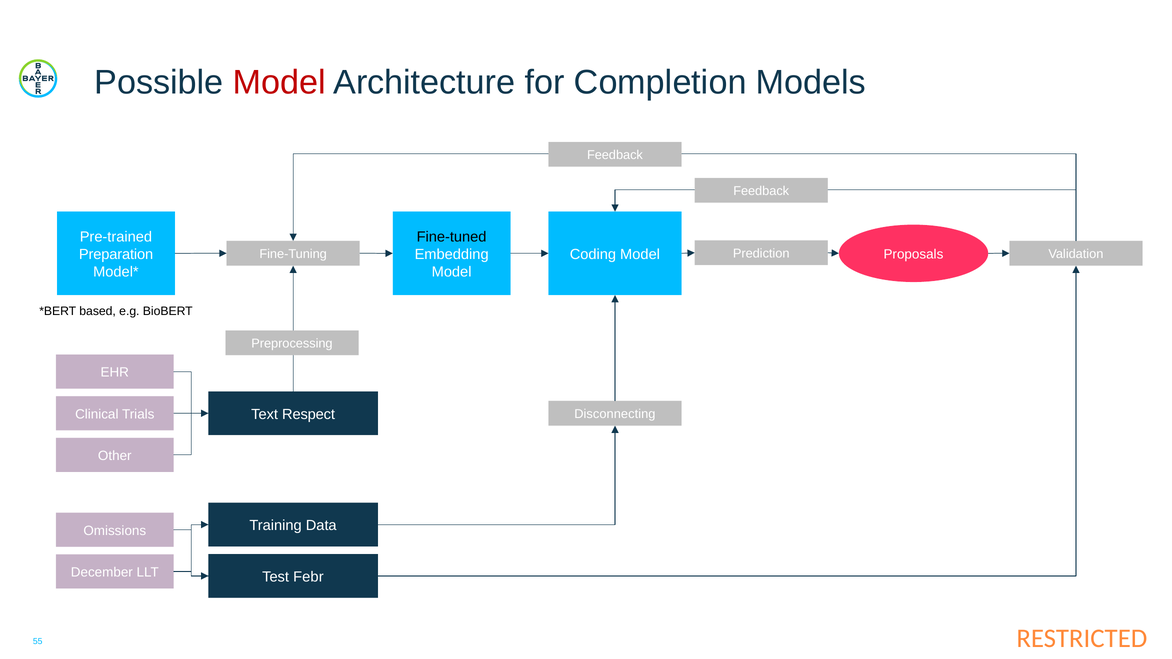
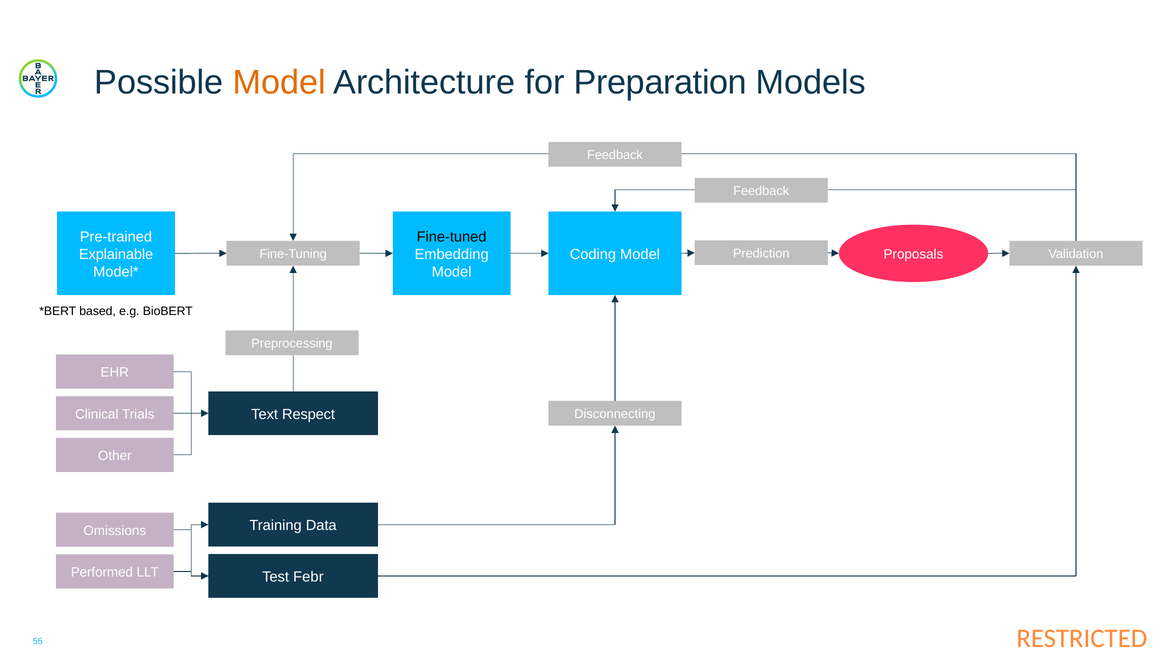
Model at (279, 82) colour: red -> orange
Completion: Completion -> Preparation
Preparation: Preparation -> Explainable
December: December -> Performed
